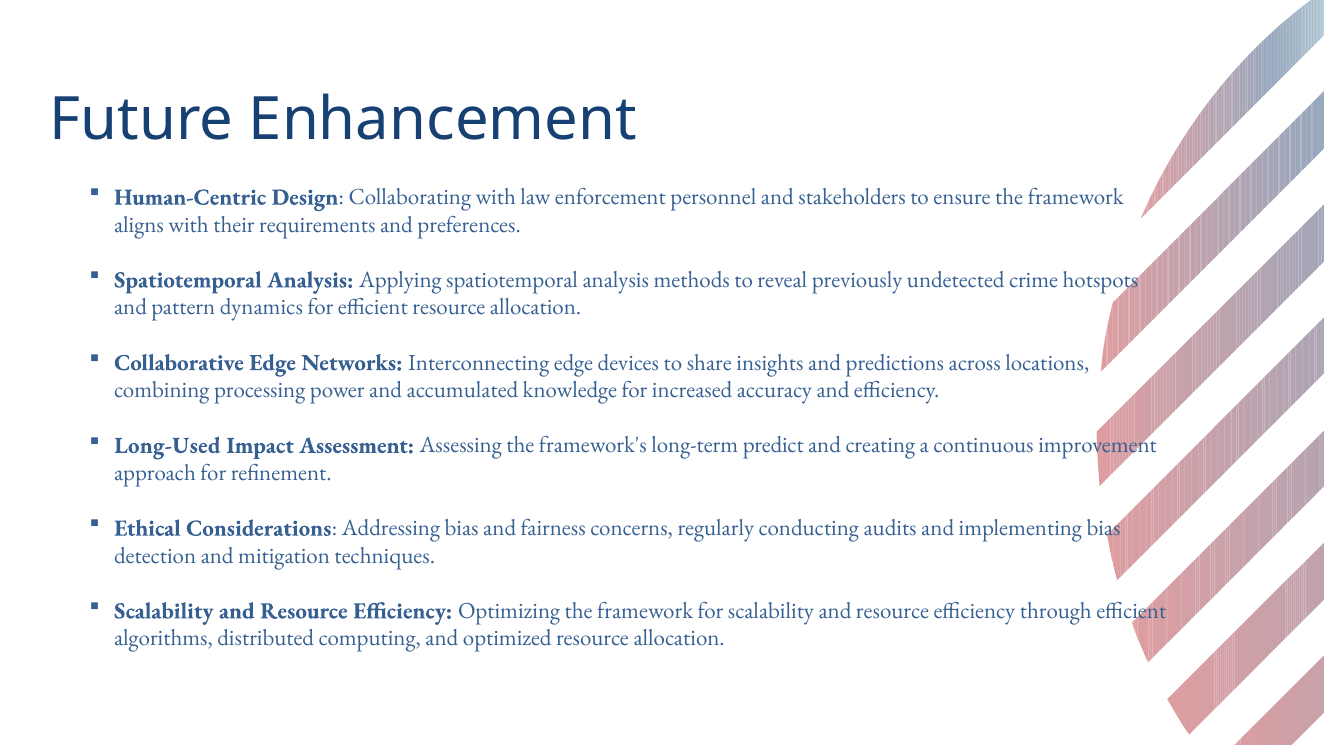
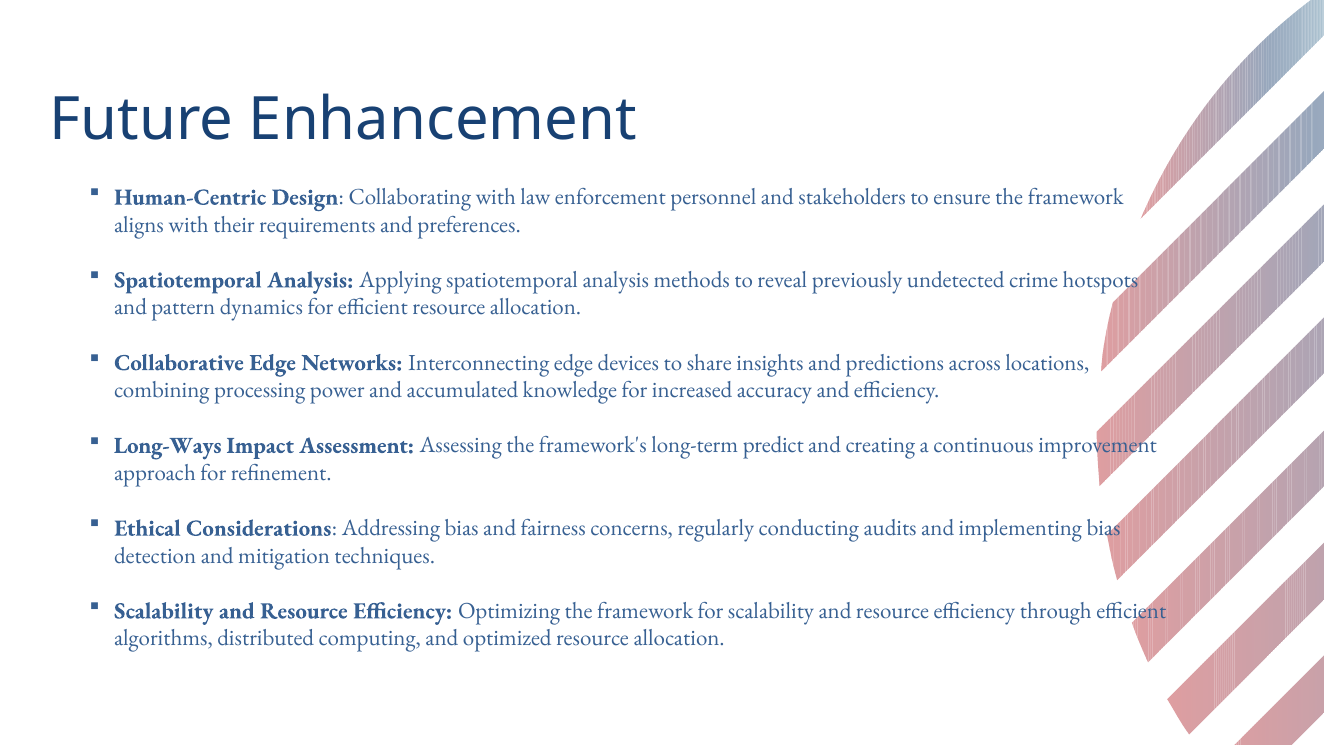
Long-Used: Long-Used -> Long-Ways
